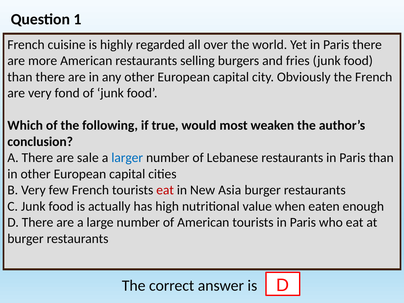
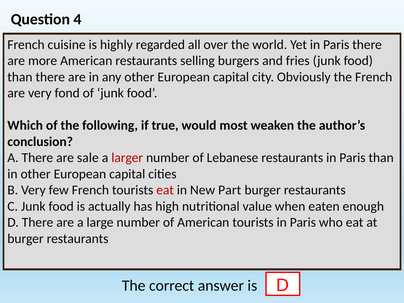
1: 1 -> 4
larger colour: blue -> red
Asia: Asia -> Part
